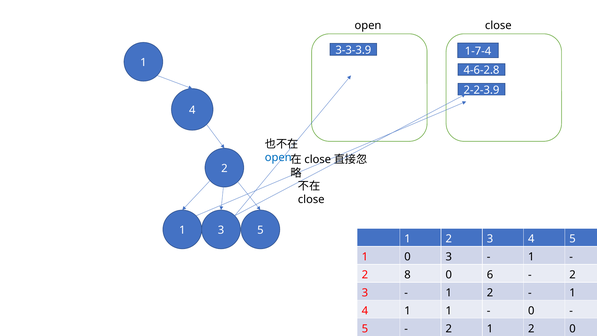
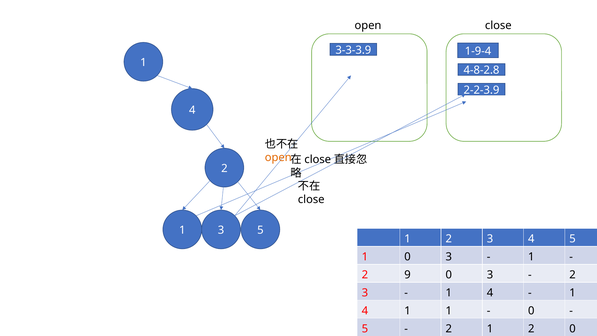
1-7-4: 1-7-4 -> 1-9-4
4-6-2.8: 4-6-2.8 -> 4-8-2.8
open at (278, 157) colour: blue -> orange
8: 8 -> 9
6 at (490, 275): 6 -> 3
2 at (490, 293): 2 -> 4
